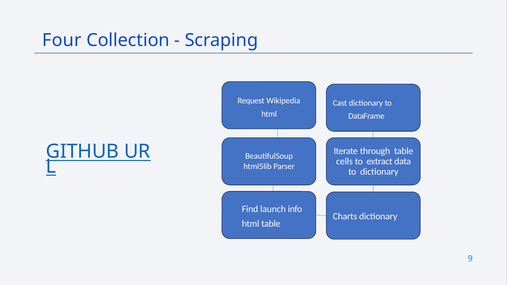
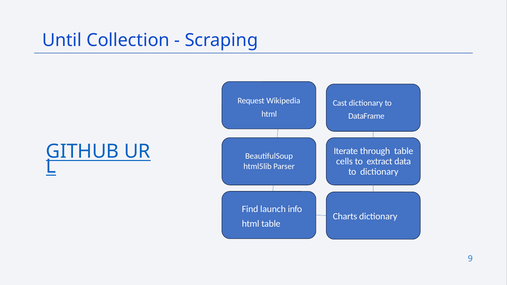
Four: Four -> Until
